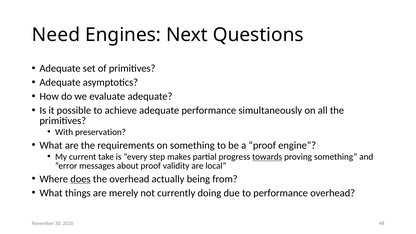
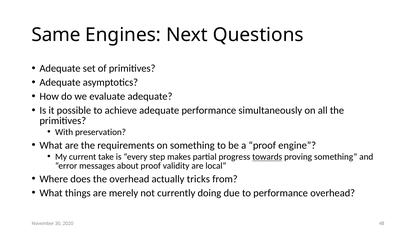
Need: Need -> Same
does underline: present -> none
being: being -> tricks
